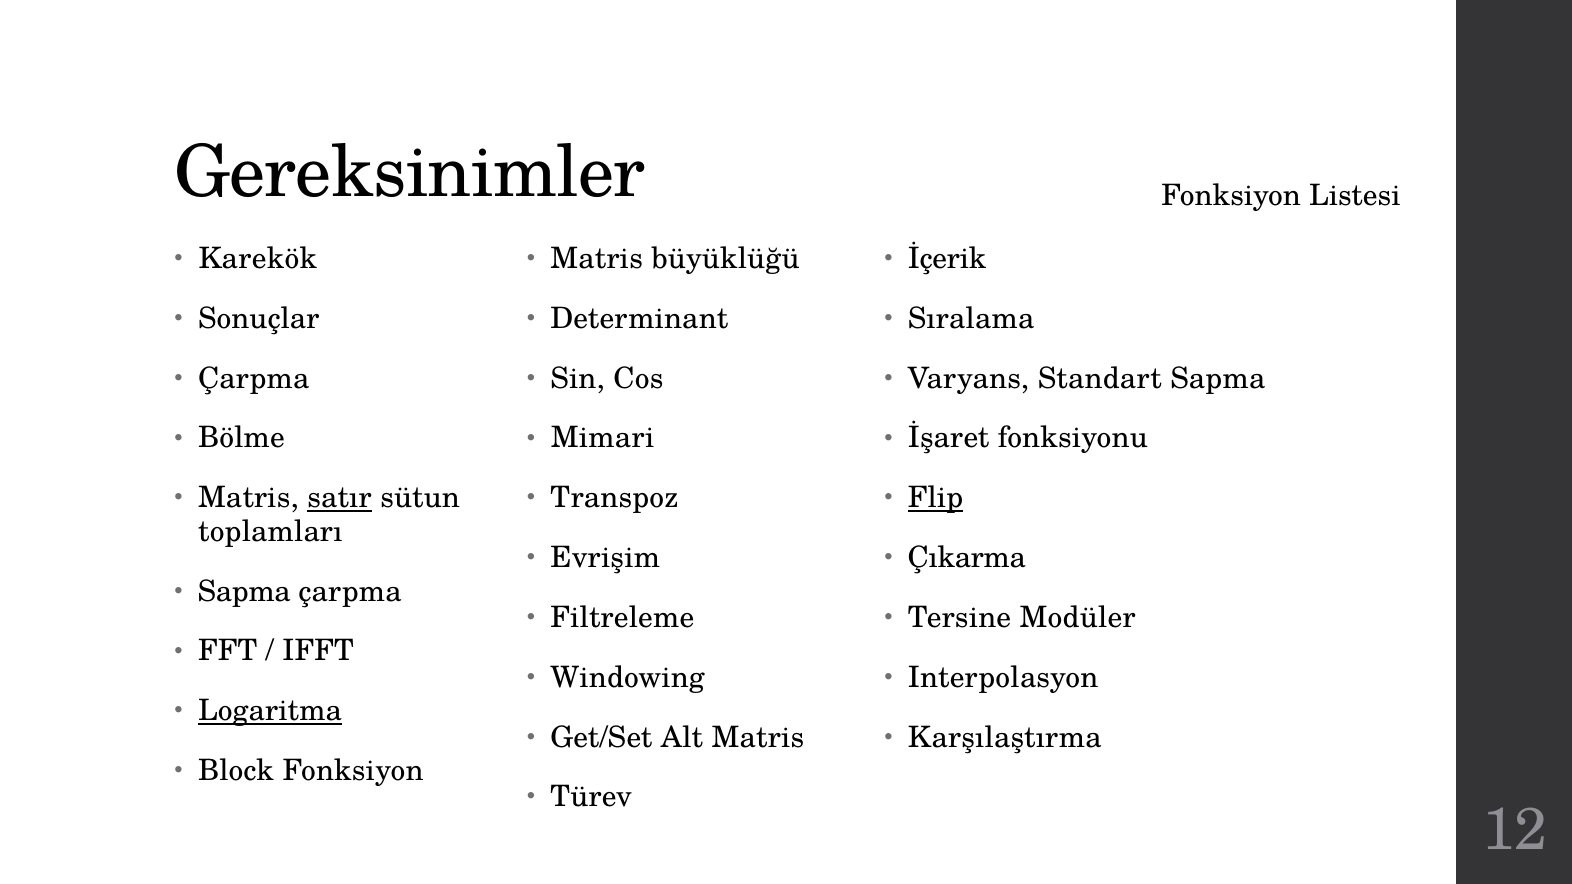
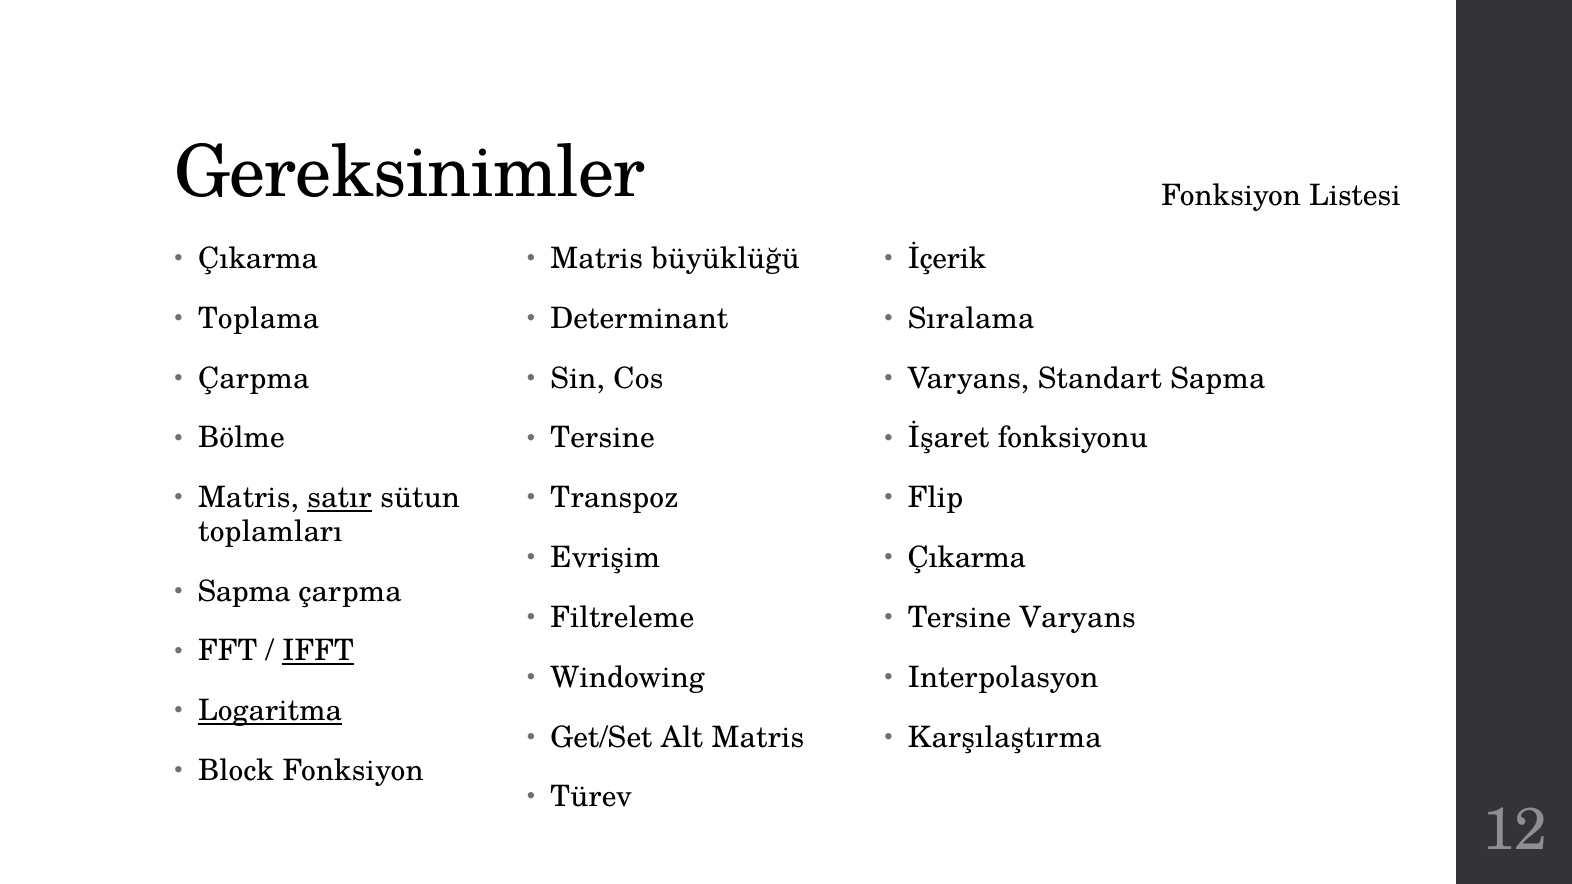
Karekök at (258, 259): Karekök -> Çıkarma
Sonuçlar: Sonuçlar -> Toplama
Mimari at (603, 438): Mimari -> Tersine
Flip underline: present -> none
Tersine Modüler: Modüler -> Varyans
IFFT underline: none -> present
